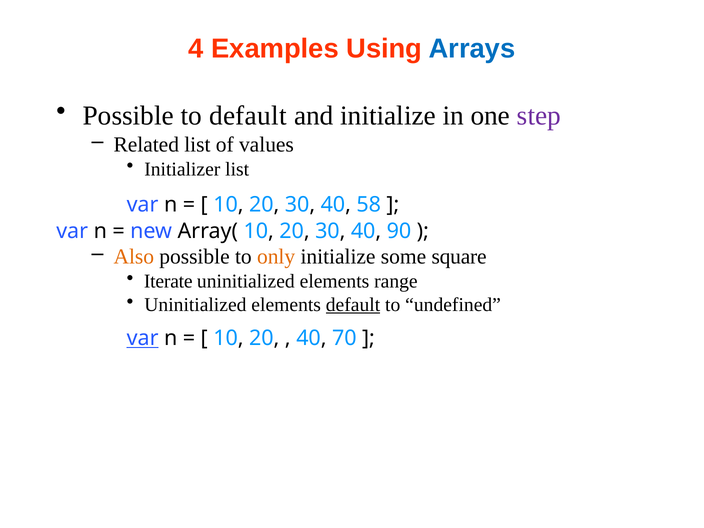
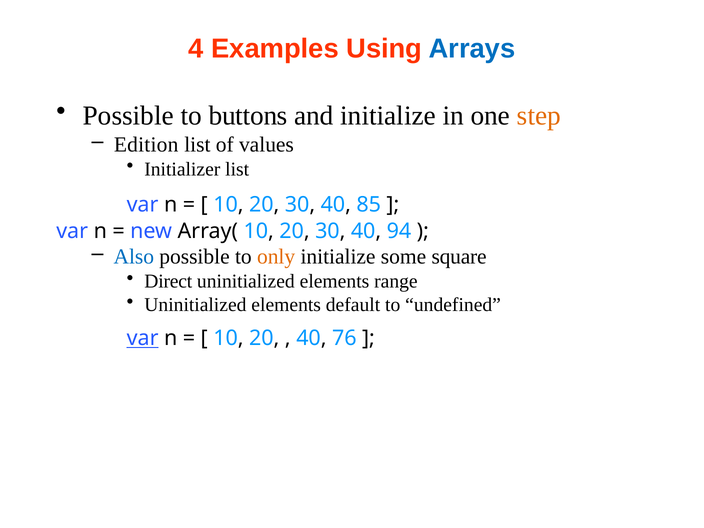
to default: default -> buttons
step colour: purple -> orange
Related: Related -> Edition
58: 58 -> 85
90: 90 -> 94
Also colour: orange -> blue
Iterate: Iterate -> Direct
default at (353, 305) underline: present -> none
70: 70 -> 76
